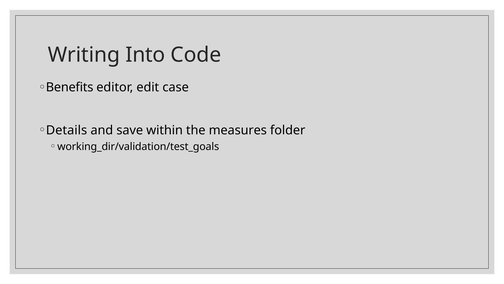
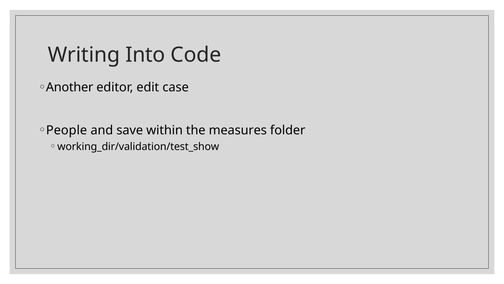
Benefits: Benefits -> Another
Details: Details -> People
working_dir/validation/test_goals: working_dir/validation/test_goals -> working_dir/validation/test_show
